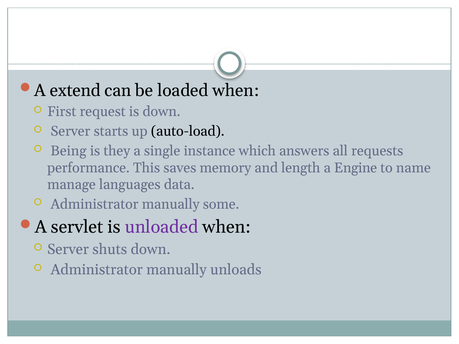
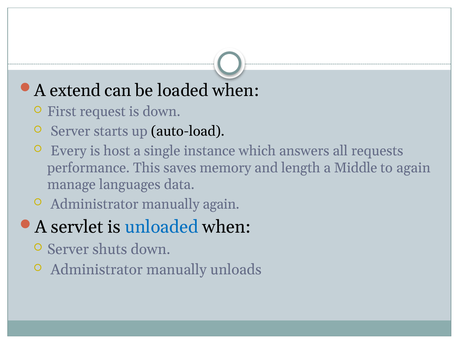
Being: Being -> Every
they: they -> host
Engine: Engine -> Middle
to name: name -> again
manually some: some -> again
unloaded colour: purple -> blue
